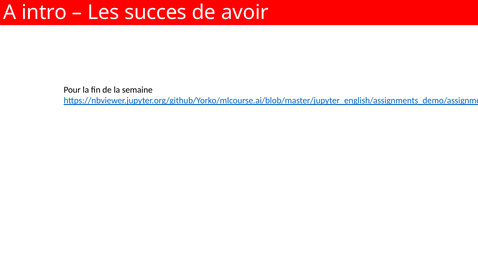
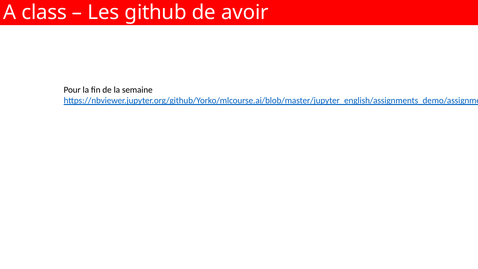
intro: intro -> class
succes: succes -> github
